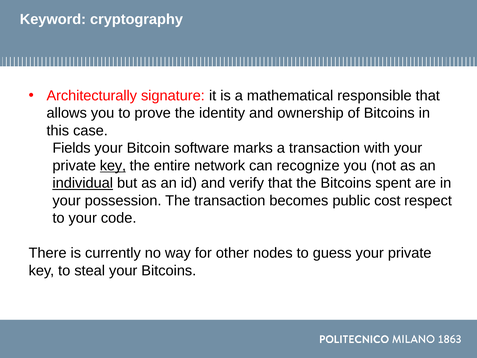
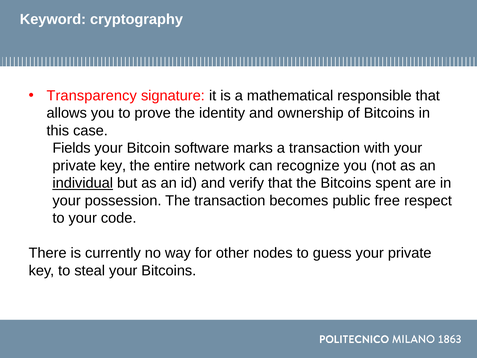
Architecturally: Architecturally -> Transparency
key at (113, 166) underline: present -> none
cost: cost -> free
